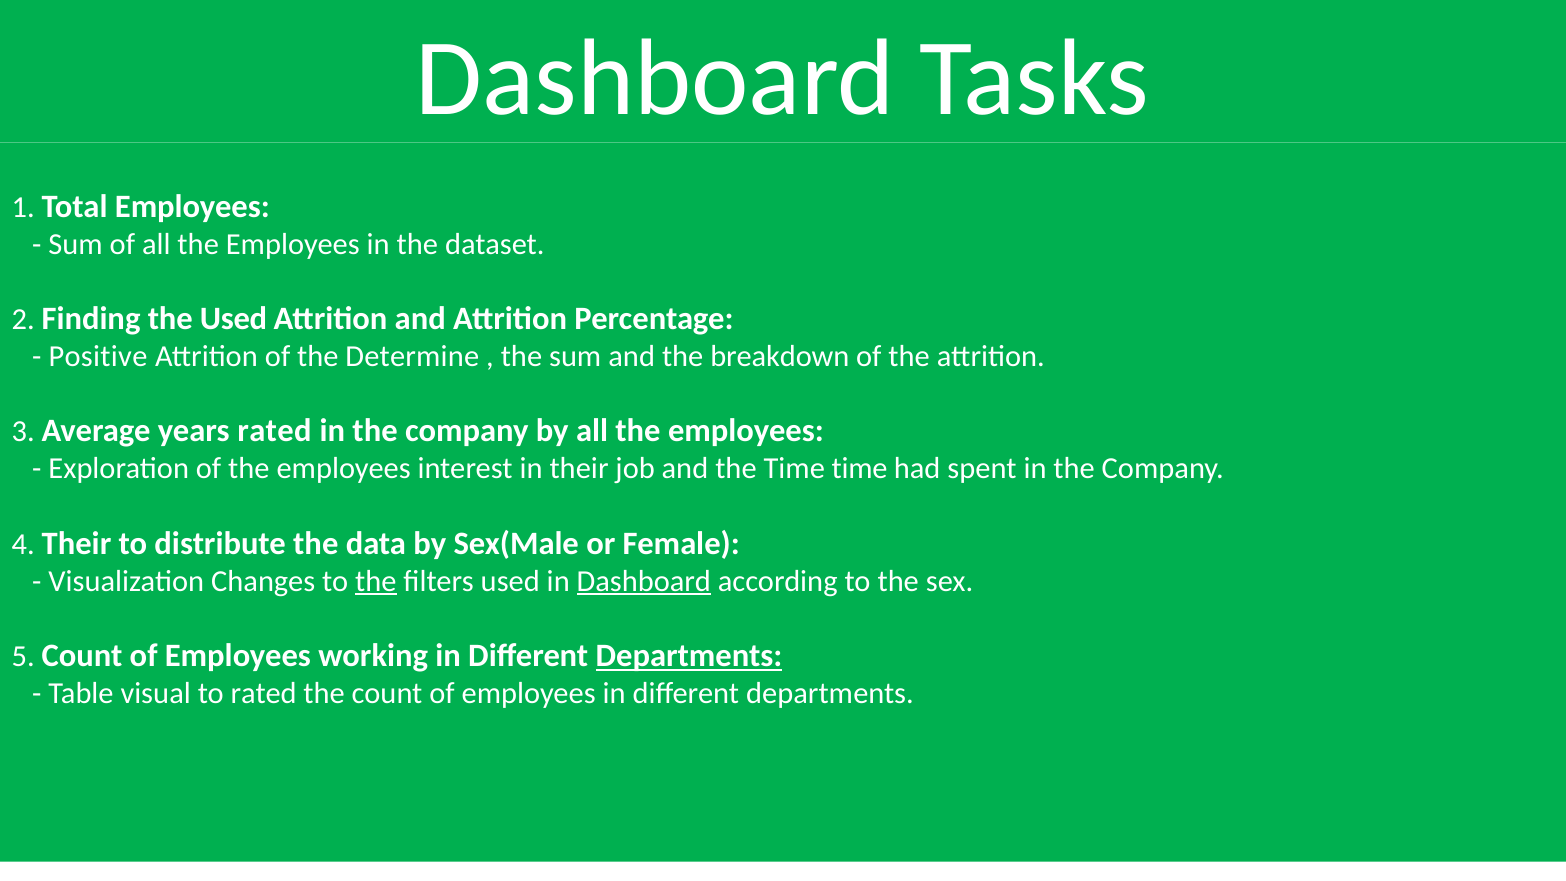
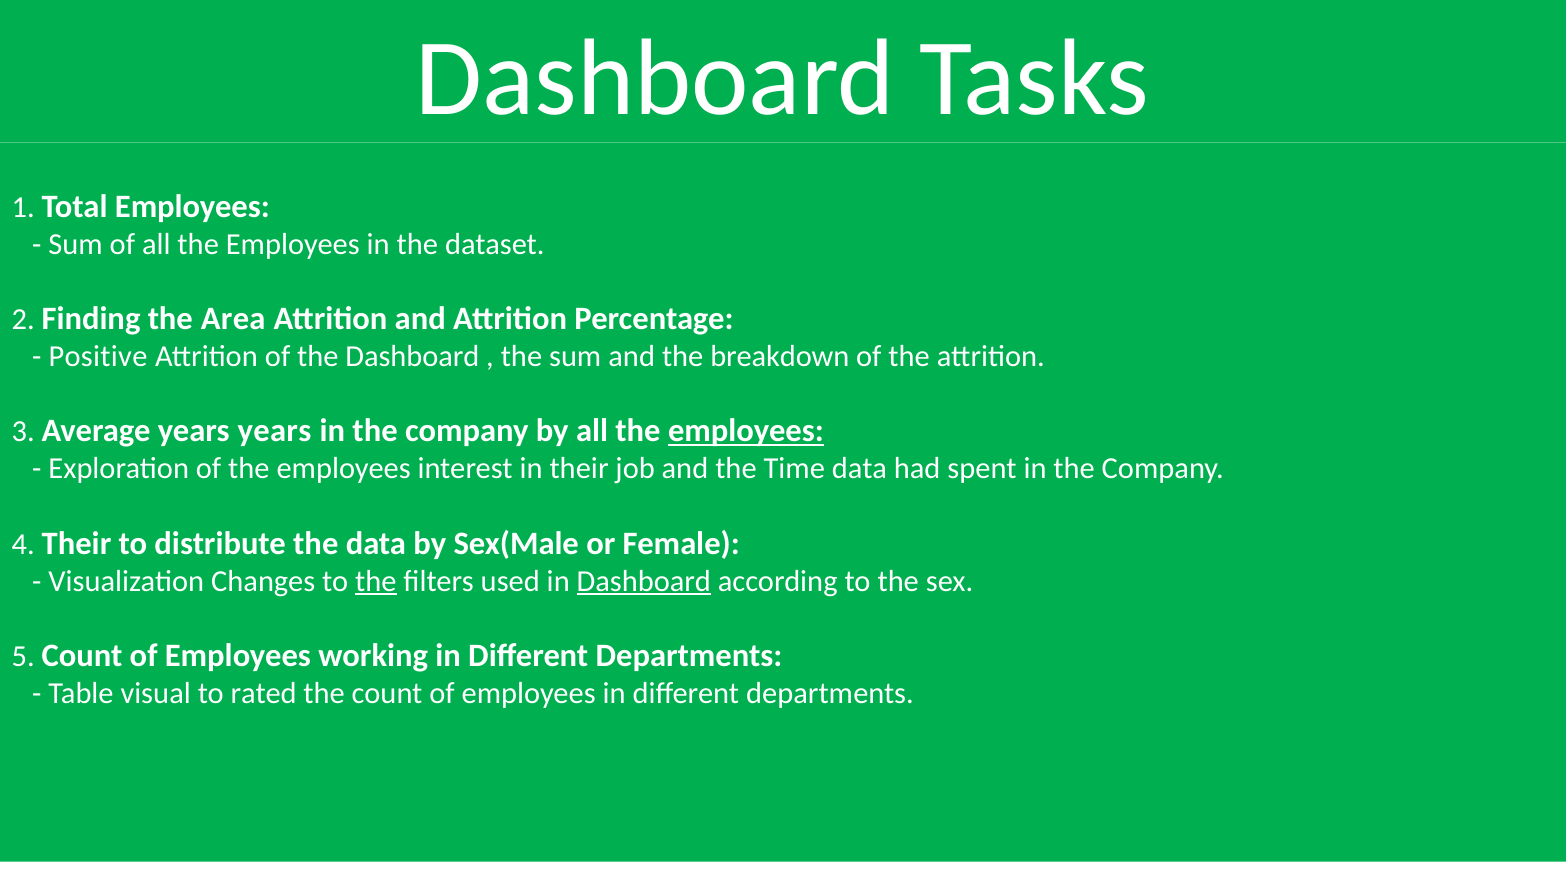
the Used: Used -> Area
the Determine: Determine -> Dashboard
years rated: rated -> years
employees at (746, 431) underline: none -> present
Time time: time -> data
Departments at (689, 656) underline: present -> none
